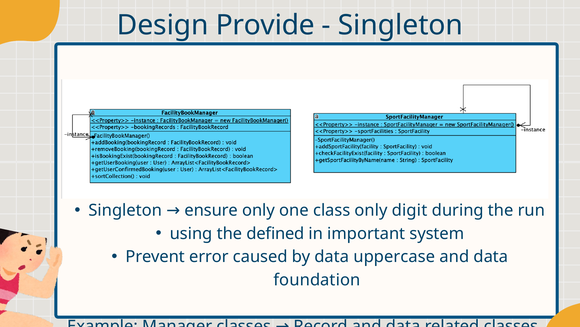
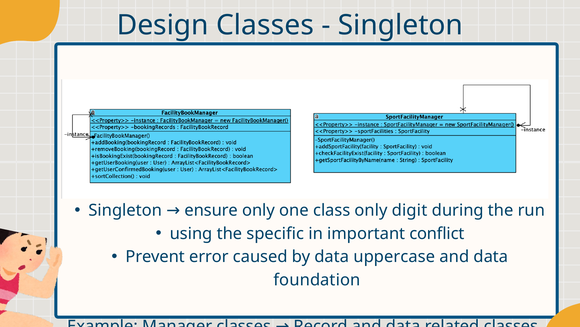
Design Provide: Provide -> Classes
defined: defined -> specific
system: system -> conflict
